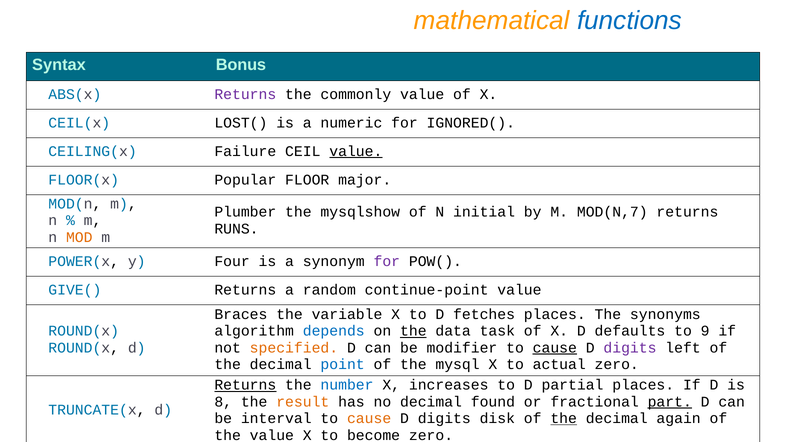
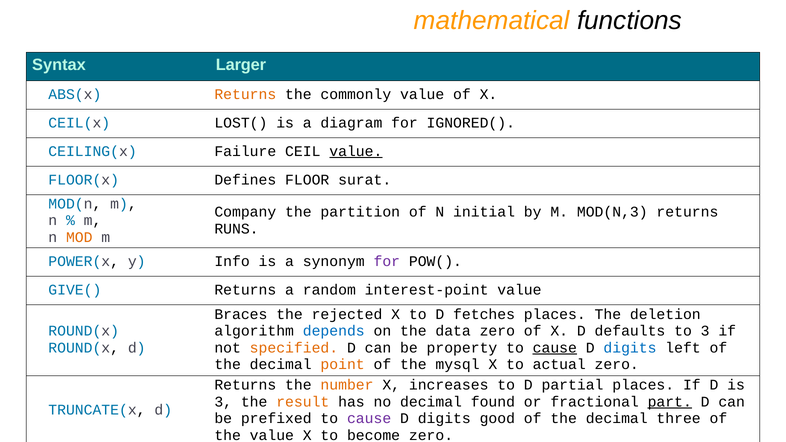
functions colour: blue -> black
Bonus: Bonus -> Larger
Returns at (245, 94) colour: purple -> orange
numeric: numeric -> diagram
Popular: Popular -> Defines
major: major -> surat
Plumber: Plumber -> Company
mysqlshow: mysqlshow -> partition
MOD(N,7: MOD(N,7 -> MOD(N,3
Four: Four -> Info
continue-point: continue-point -> interest-point
variable: variable -> rejected
synonyms: synonyms -> deletion
the at (413, 331) underline: present -> none
data task: task -> zero
to 9: 9 -> 3
modifier: modifier -> property
digits at (630, 348) colour: purple -> blue
point colour: blue -> orange
Returns at (245, 385) underline: present -> none
number colour: blue -> orange
8 at (223, 402): 8 -> 3
interval: interval -> prefixed
cause at (369, 419) colour: orange -> purple
disk: disk -> good
the at (564, 419) underline: present -> none
again: again -> three
